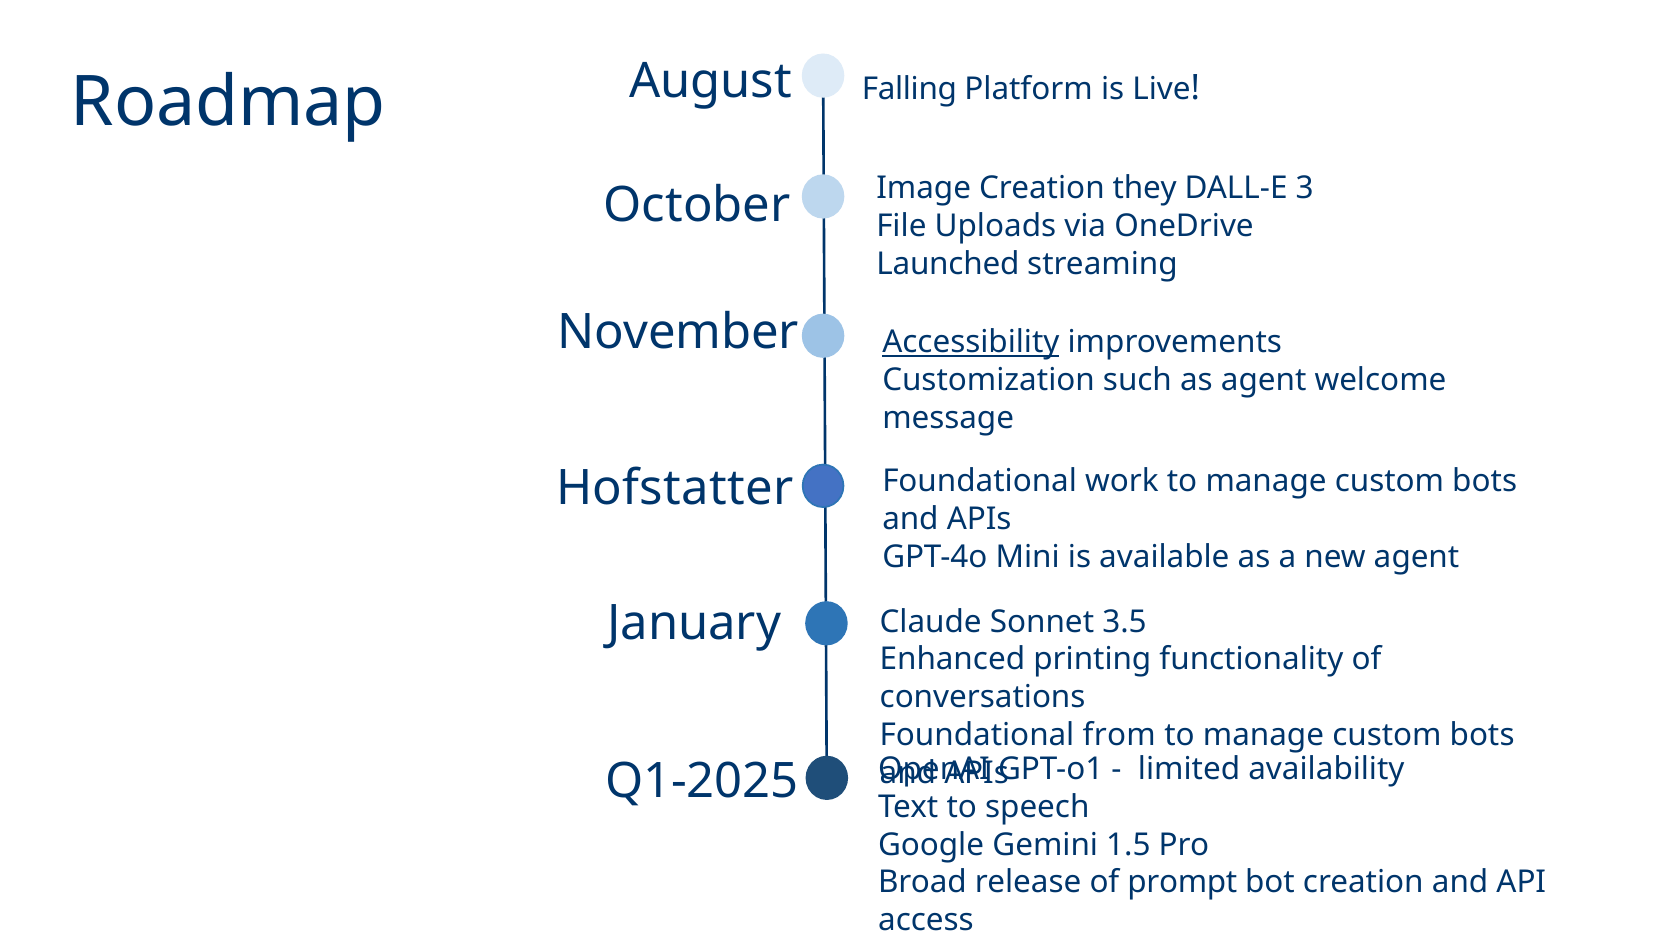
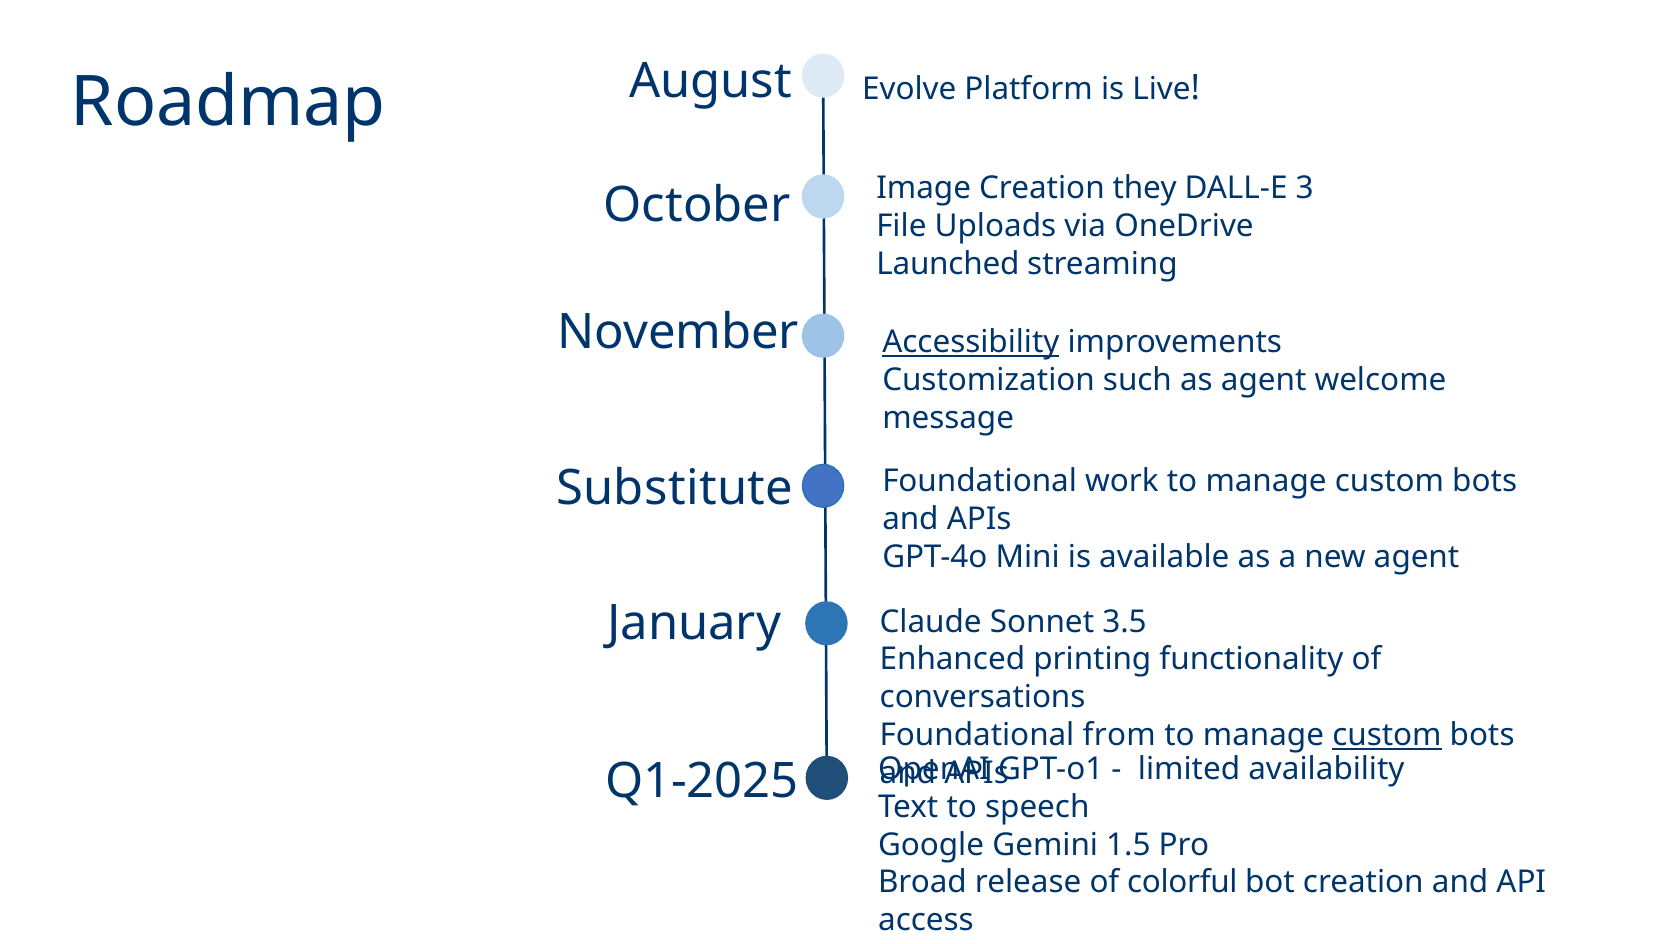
Falling: Falling -> Evolve
Hofstatter: Hofstatter -> Substitute
custom at (1387, 735) underline: none -> present
prompt: prompt -> colorful
